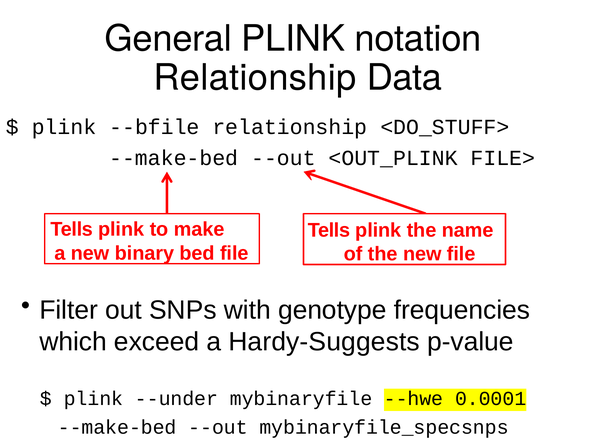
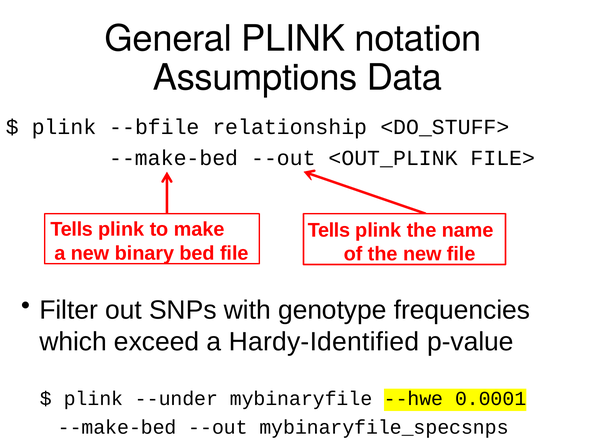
Relationship at (255, 78): Relationship -> Assumptions
Hardy-Suggests: Hardy-Suggests -> Hardy-Identified
